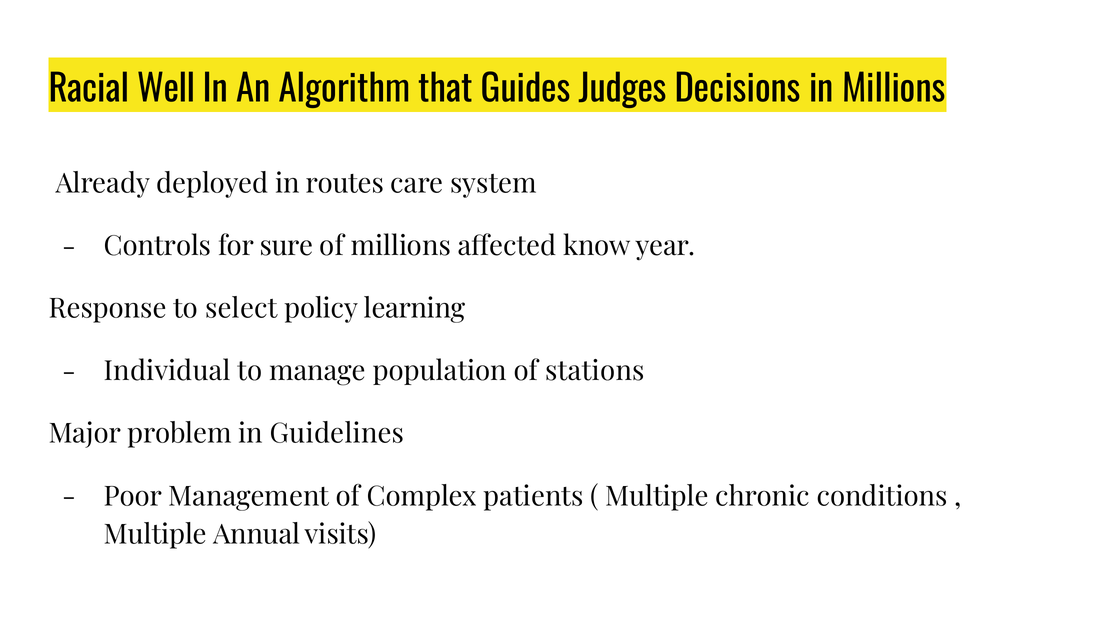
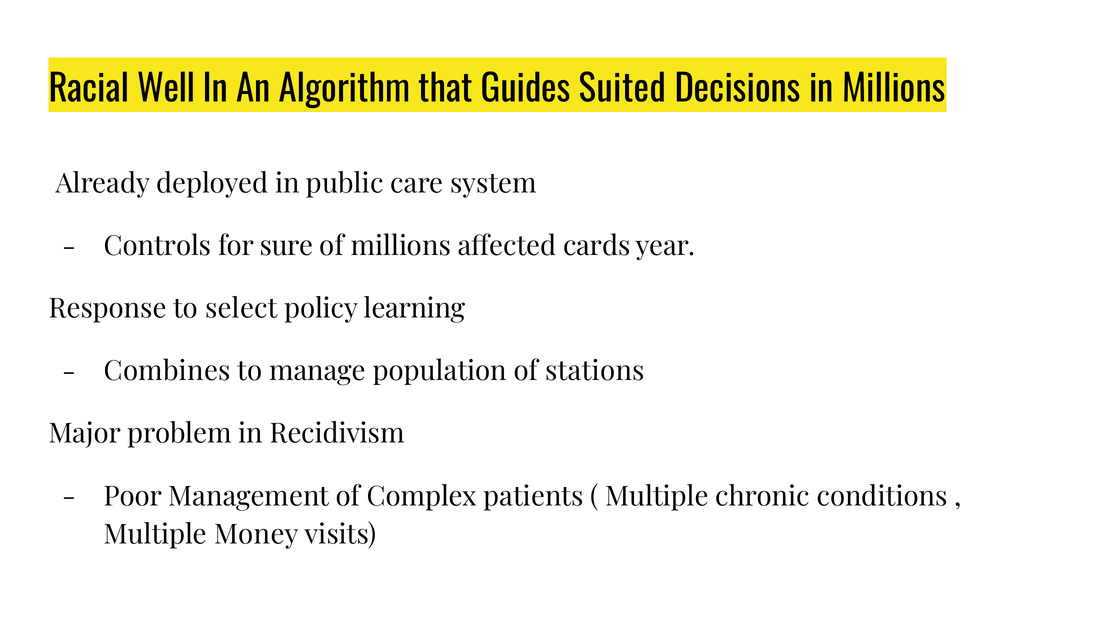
Judges: Judges -> Suited
routes: routes -> public
know: know -> cards
Individual: Individual -> Combines
Guidelines: Guidelines -> Recidivism
Annual: Annual -> Money
